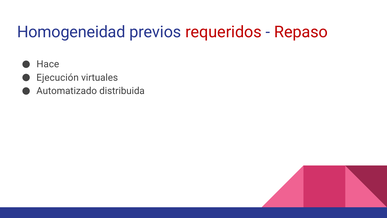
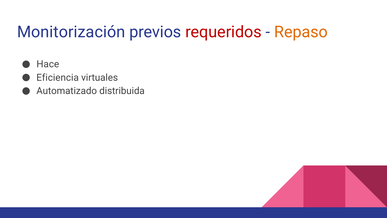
Homogeneidad: Homogeneidad -> Monitorización
Repaso colour: red -> orange
Ejecución: Ejecución -> Eficiencia
